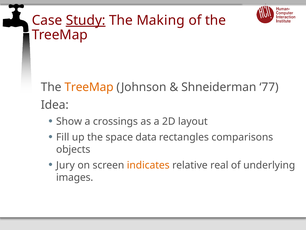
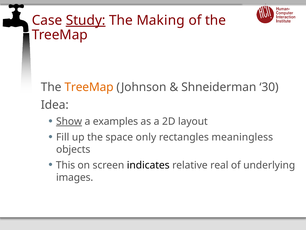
77: 77 -> 30
Show underline: none -> present
crossings: crossings -> examples
data: data -> only
comparisons: comparisons -> meaningless
Jury: Jury -> This
indicates colour: orange -> black
